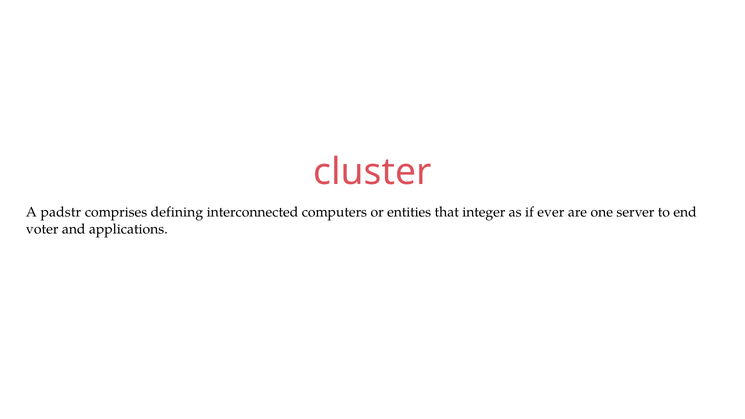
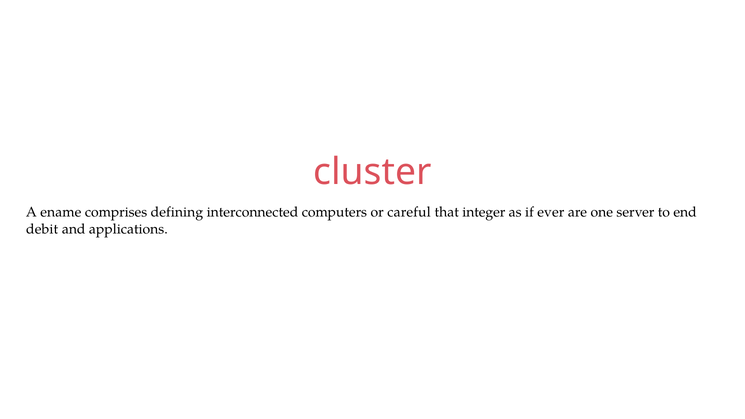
padstr: padstr -> ename
entities: entities -> careful
voter: voter -> debit
